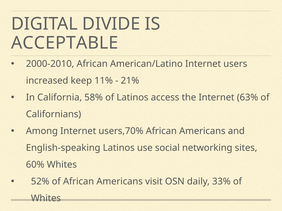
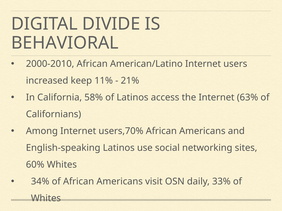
ACCEPTABLE: ACCEPTABLE -> BEHAVIORAL
52%: 52% -> 34%
